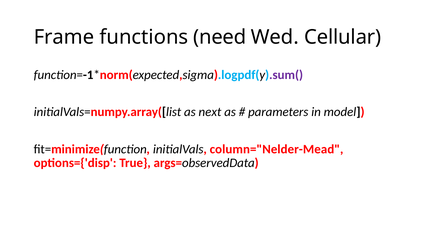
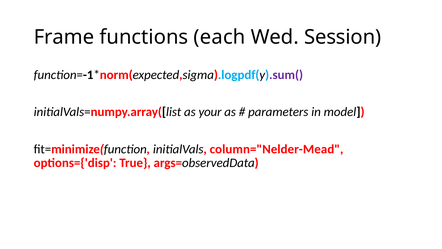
need: need -> each
Cellular: Cellular -> Session
next: next -> your
